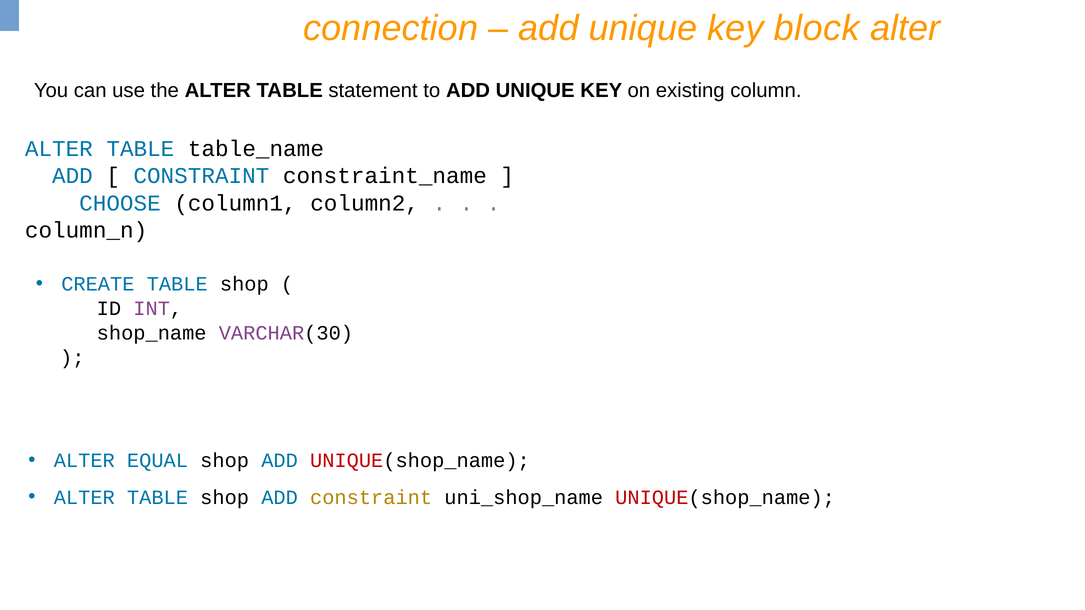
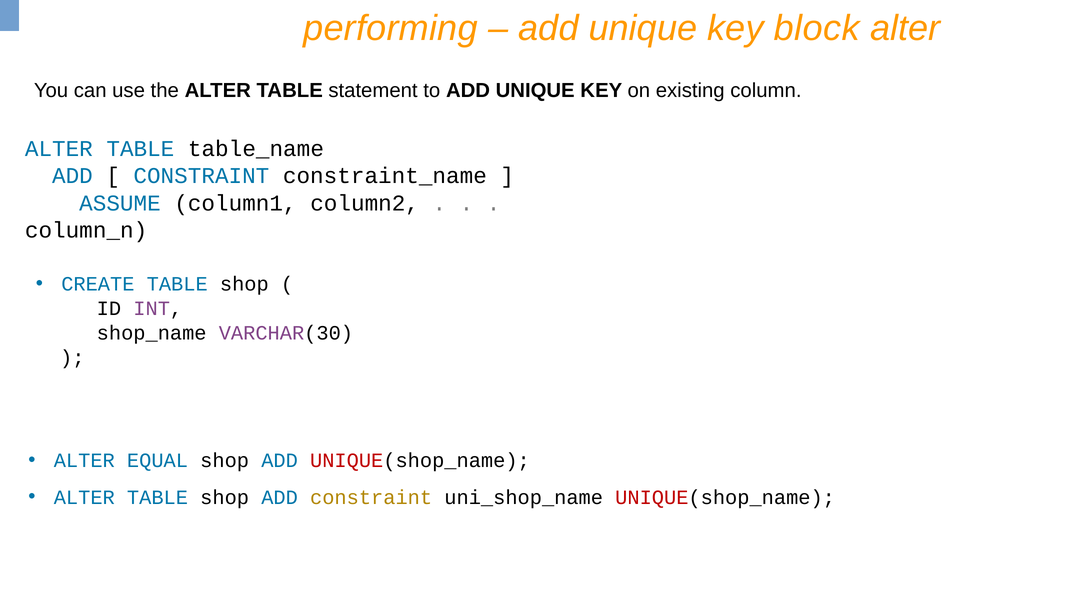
connection: connection -> performing
CHOOSE: CHOOSE -> ASSUME
